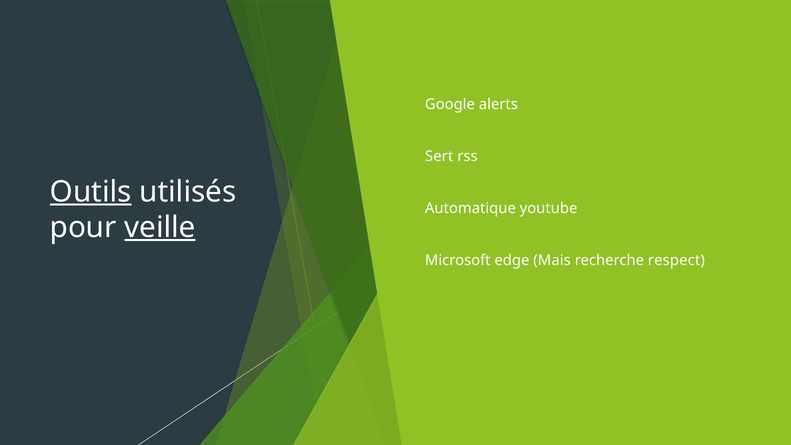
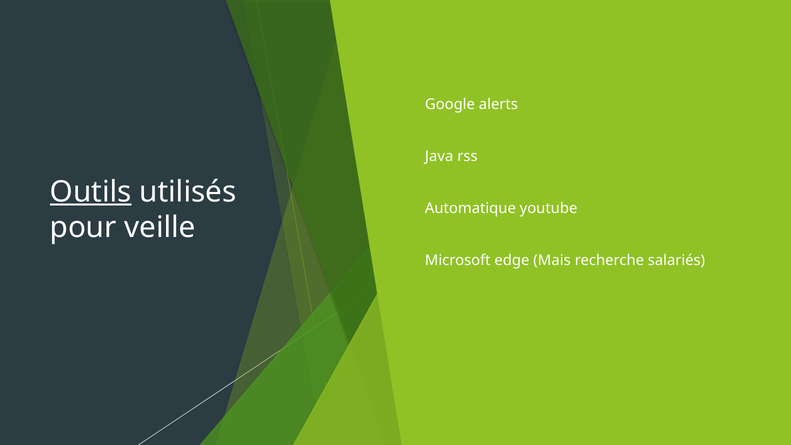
Sert: Sert -> Java
veille underline: present -> none
respect: respect -> salariés
